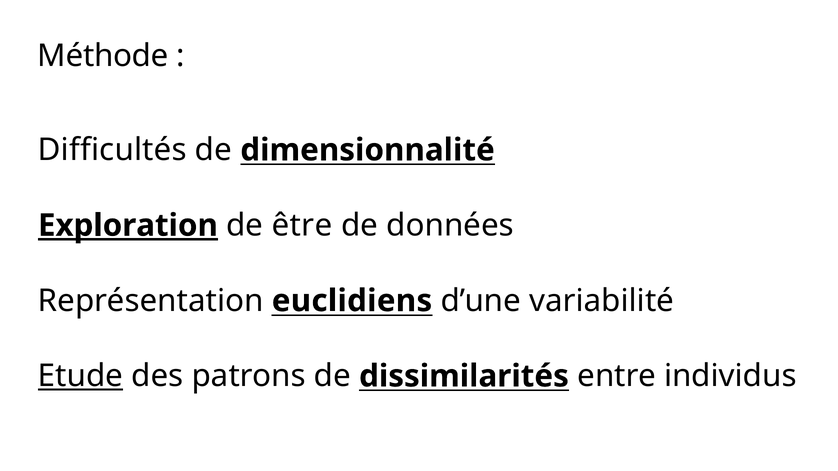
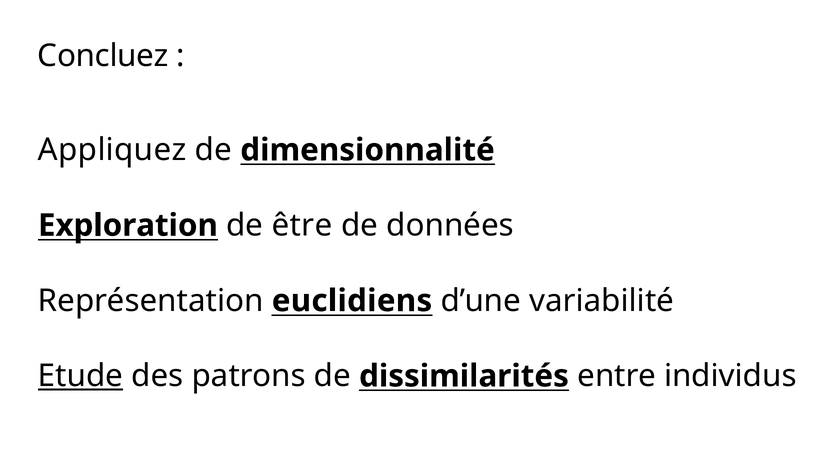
Méthode: Méthode -> Concluez
Difficultés: Difficultés -> Appliquez
Exploration underline: present -> none
